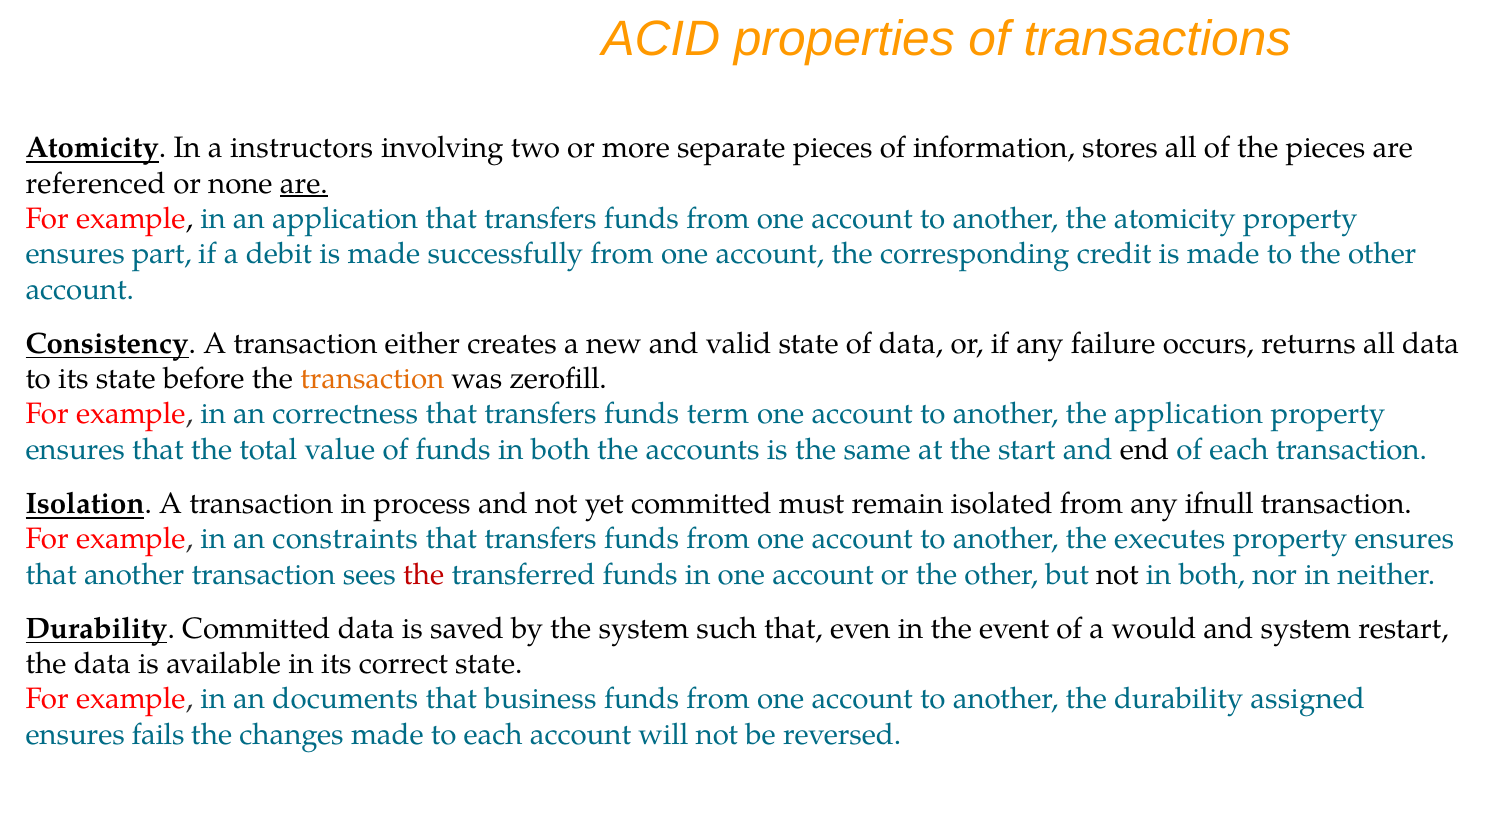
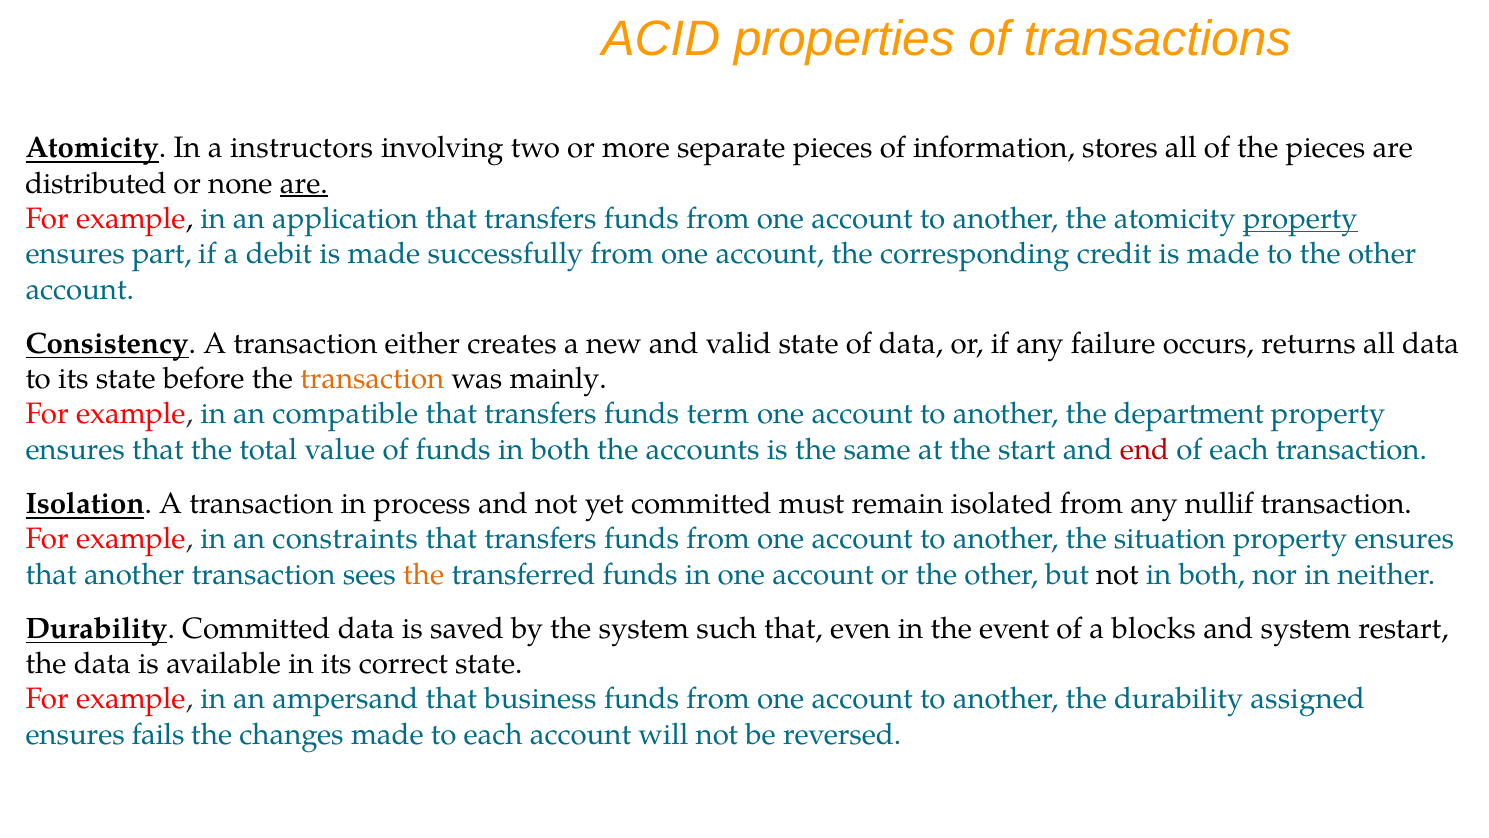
referenced: referenced -> distributed
property at (1300, 219) underline: none -> present
zerofill: zerofill -> mainly
correctness: correctness -> compatible
the application: application -> department
end colour: black -> red
ifnull: ifnull -> nullif
executes: executes -> situation
the at (424, 574) colour: red -> orange
would: would -> blocks
documents: documents -> ampersand
